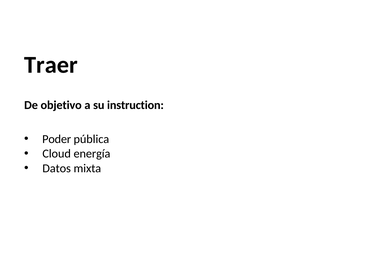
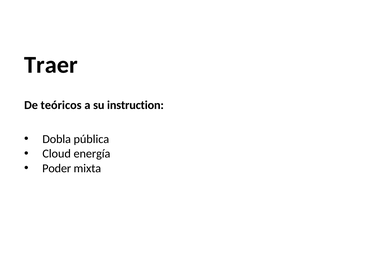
objetivo: objetivo -> teóricos
Poder: Poder -> Dobla
Datos: Datos -> Poder
